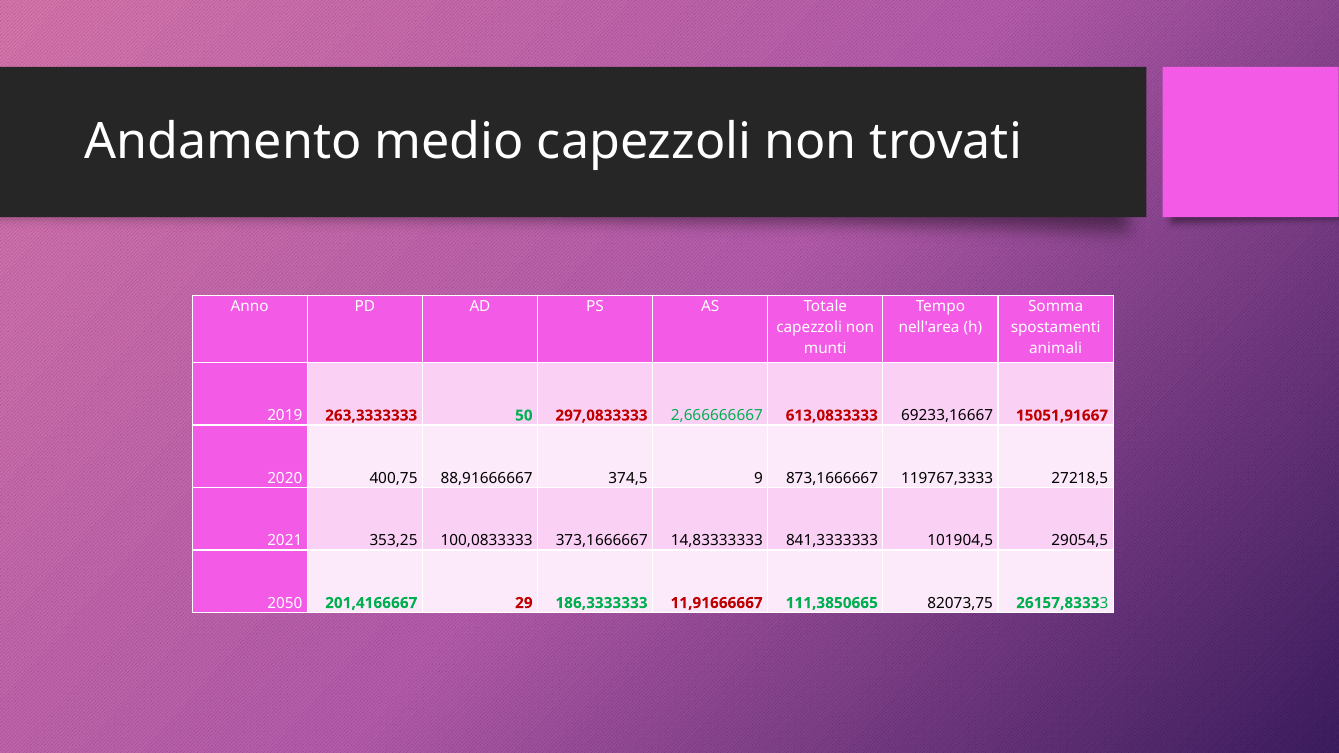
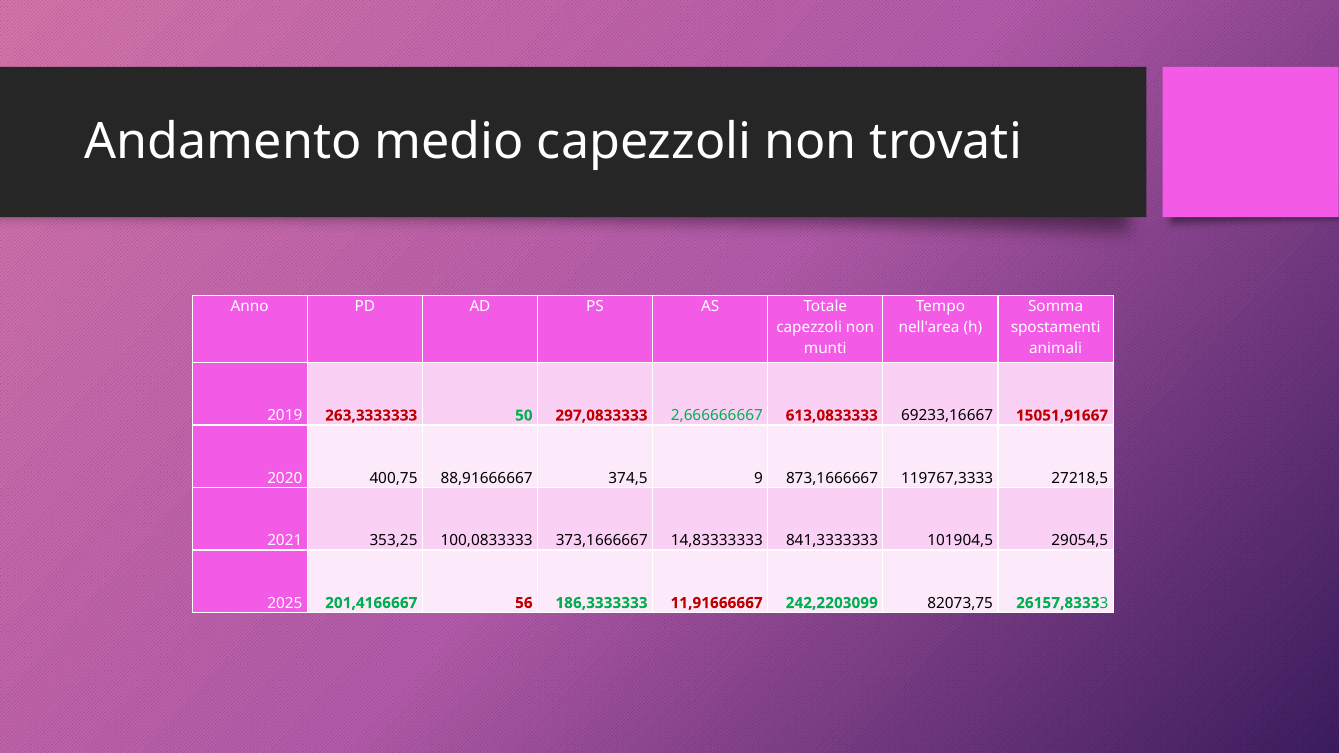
2050: 2050 -> 2025
29: 29 -> 56
111,3850665: 111,3850665 -> 242,2203099
